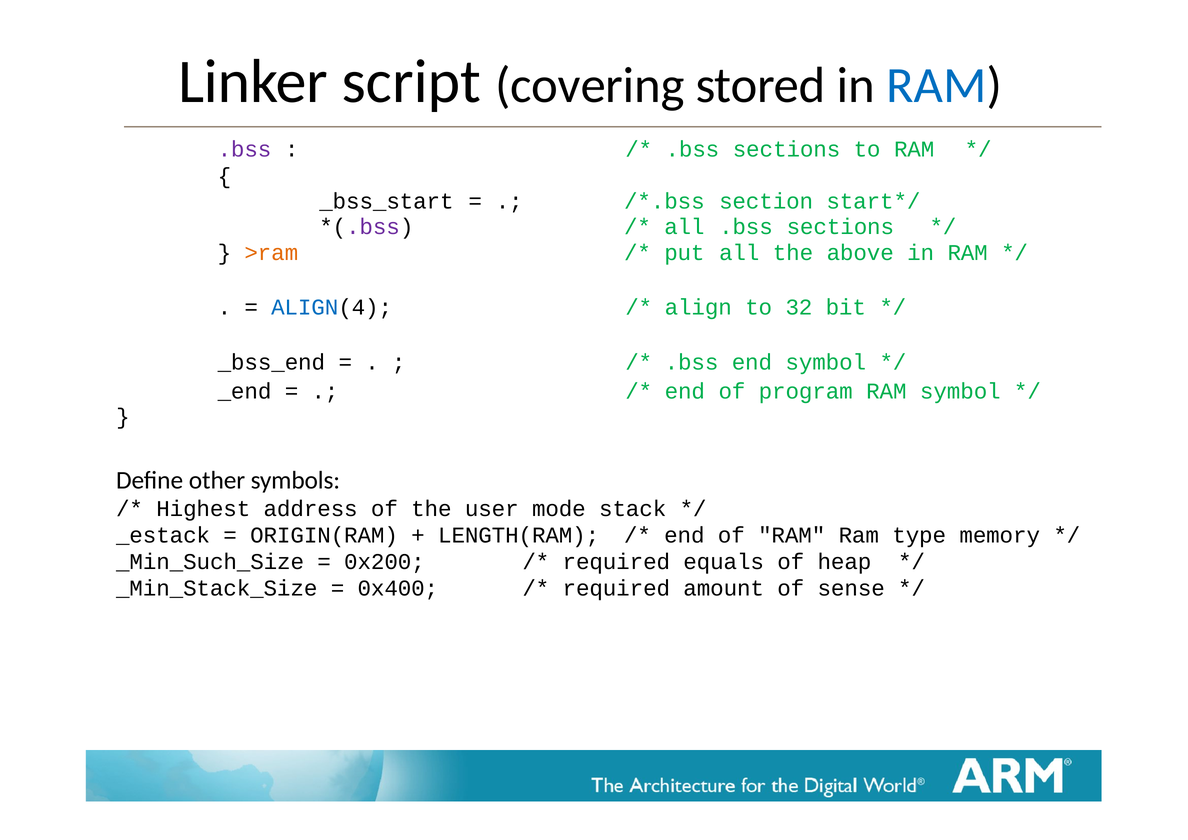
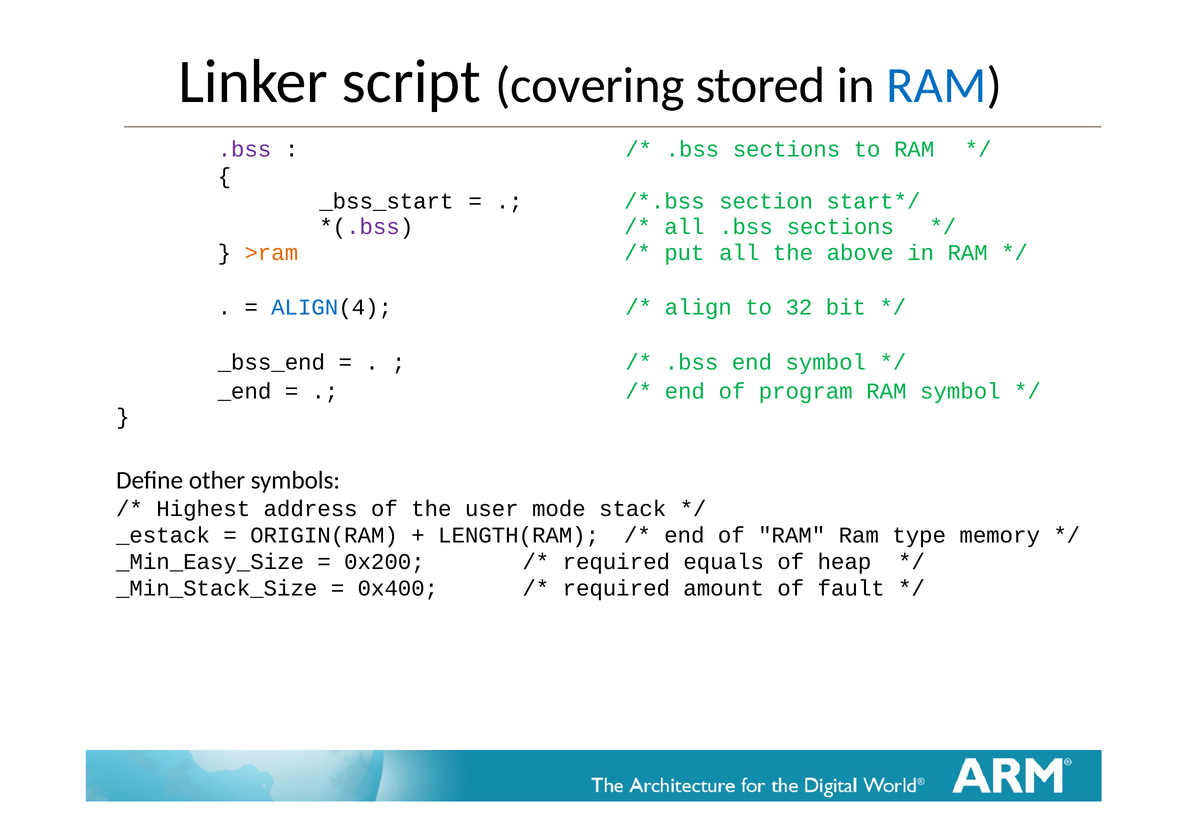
_Min_Such_Size: _Min_Such_Size -> _Min_Easy_Size
sense: sense -> fault
